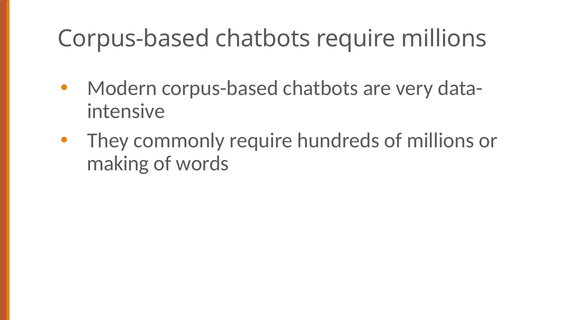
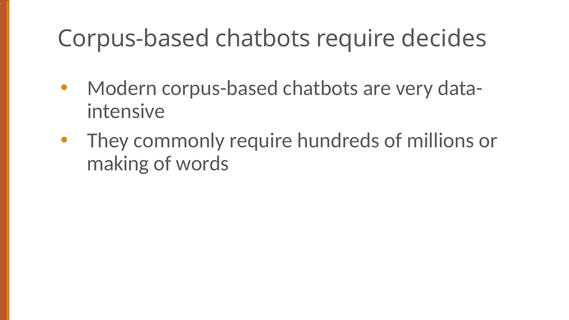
require millions: millions -> decides
